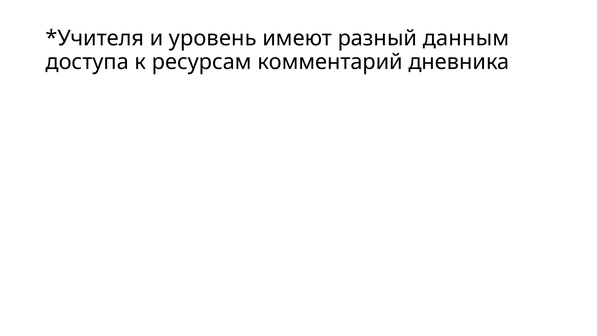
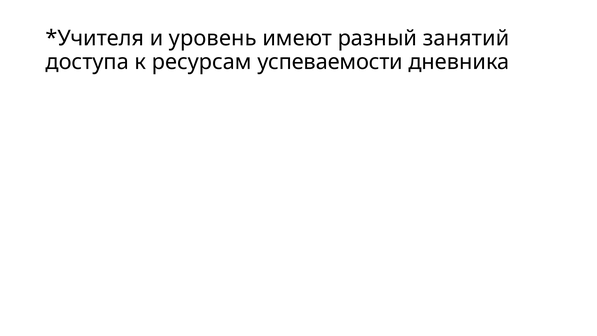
данным: данным -> занятий
комментарий: комментарий -> успеваемости
